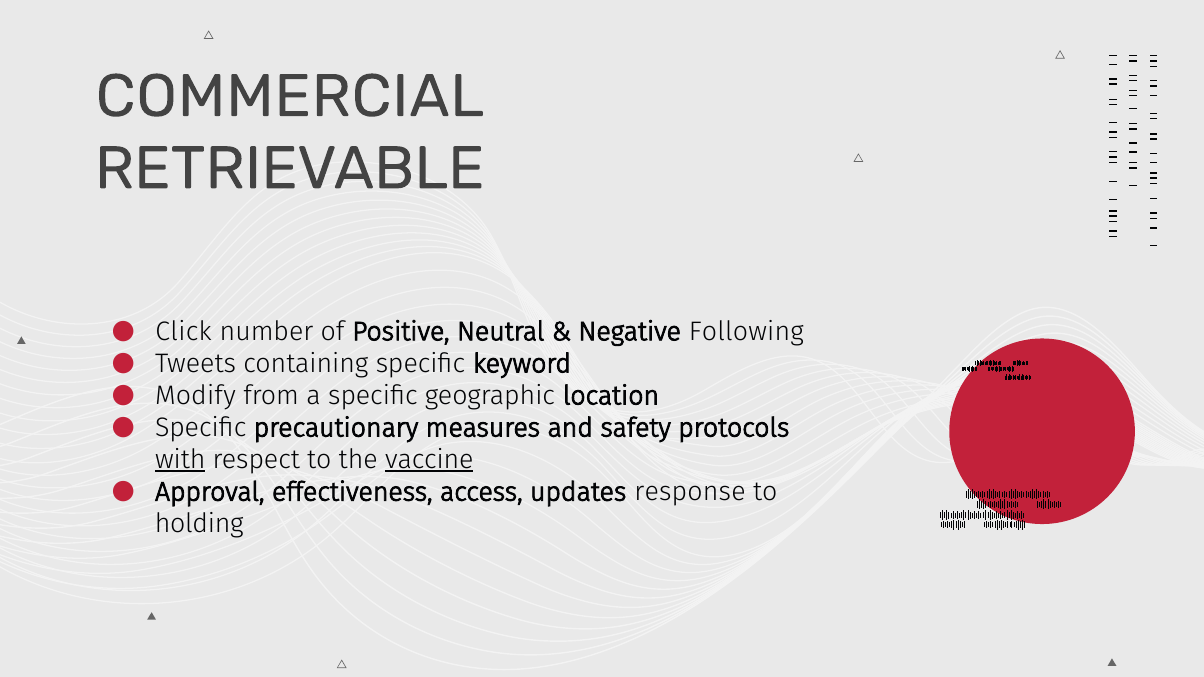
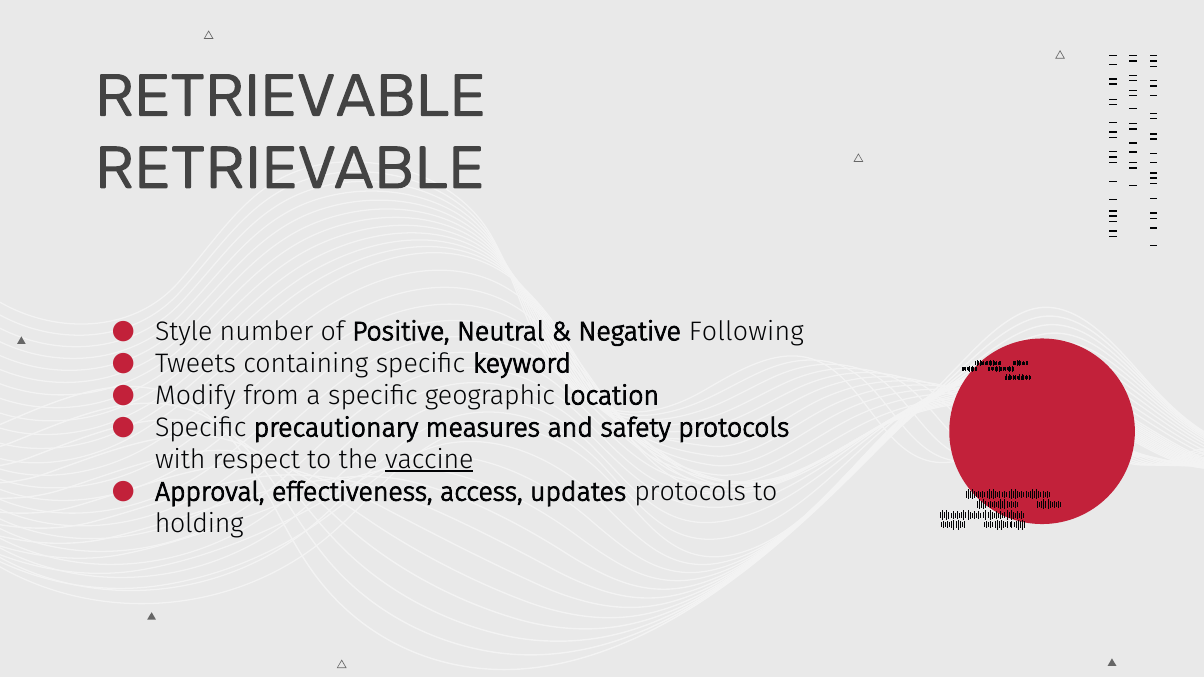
COMMERCIAL at (290, 96): COMMERCIAL -> RETRIEVABLE
Click: Click -> Style
with underline: present -> none
updates response: response -> protocols
